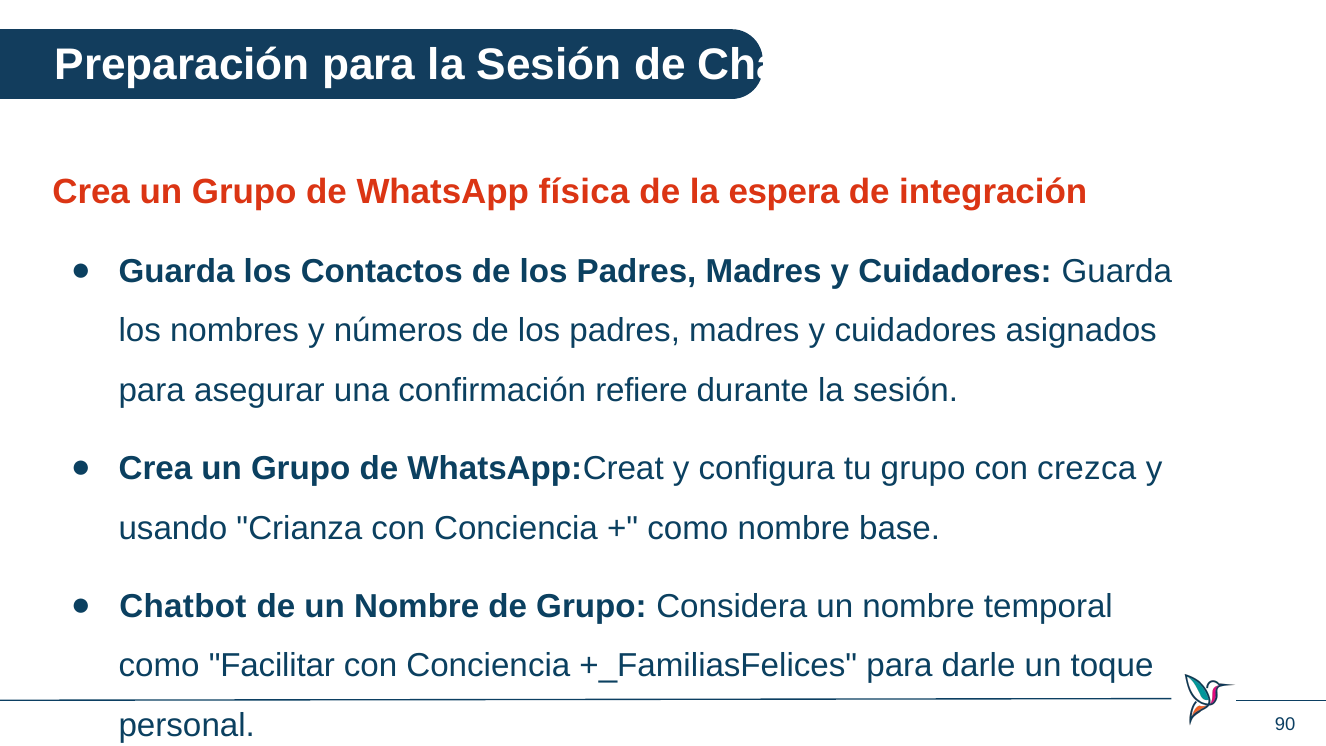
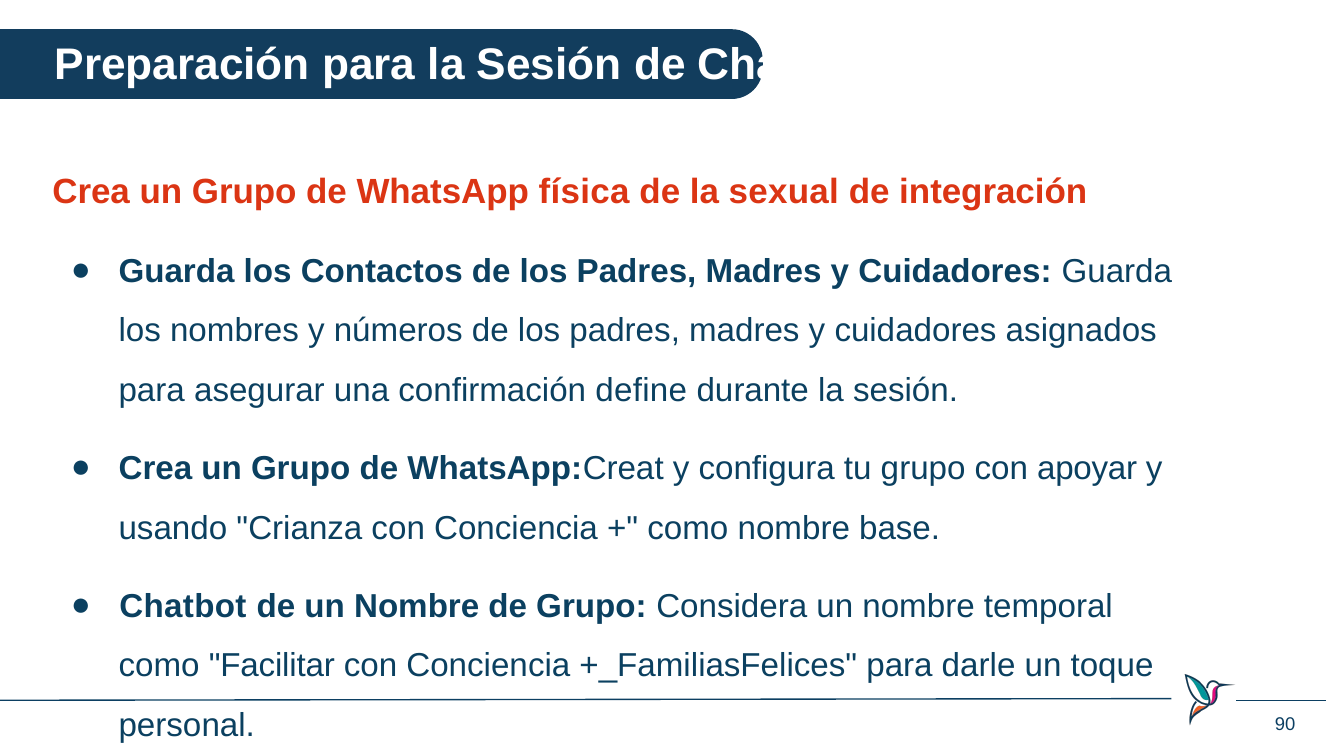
espera: espera -> sexual
refiere: refiere -> define
crezca: crezca -> apoyar
